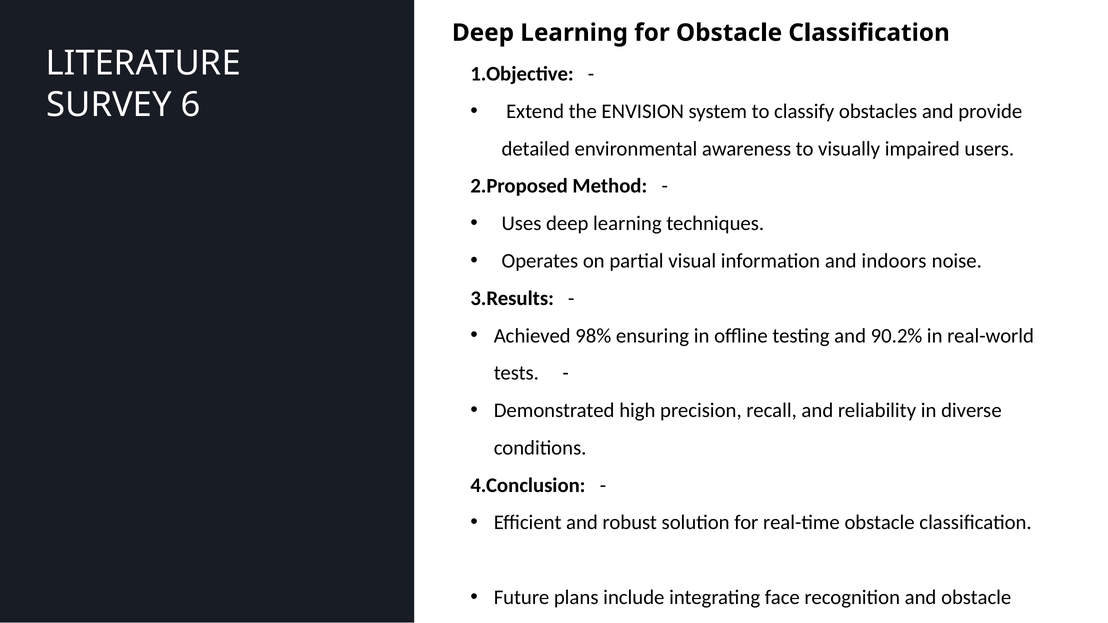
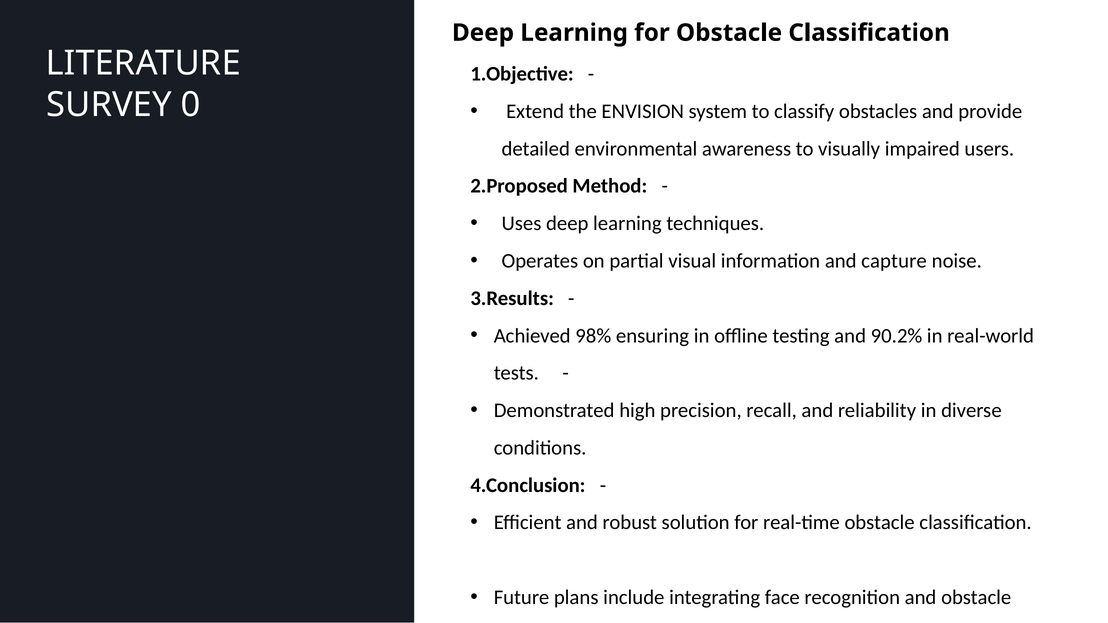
6: 6 -> 0
indoors: indoors -> capture
